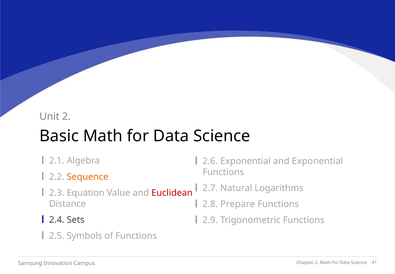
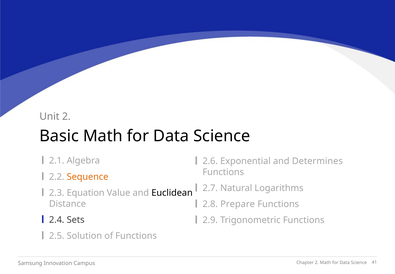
and Exponential: Exponential -> Determines
Euclidean colour: red -> black
Symbols: Symbols -> Solution
